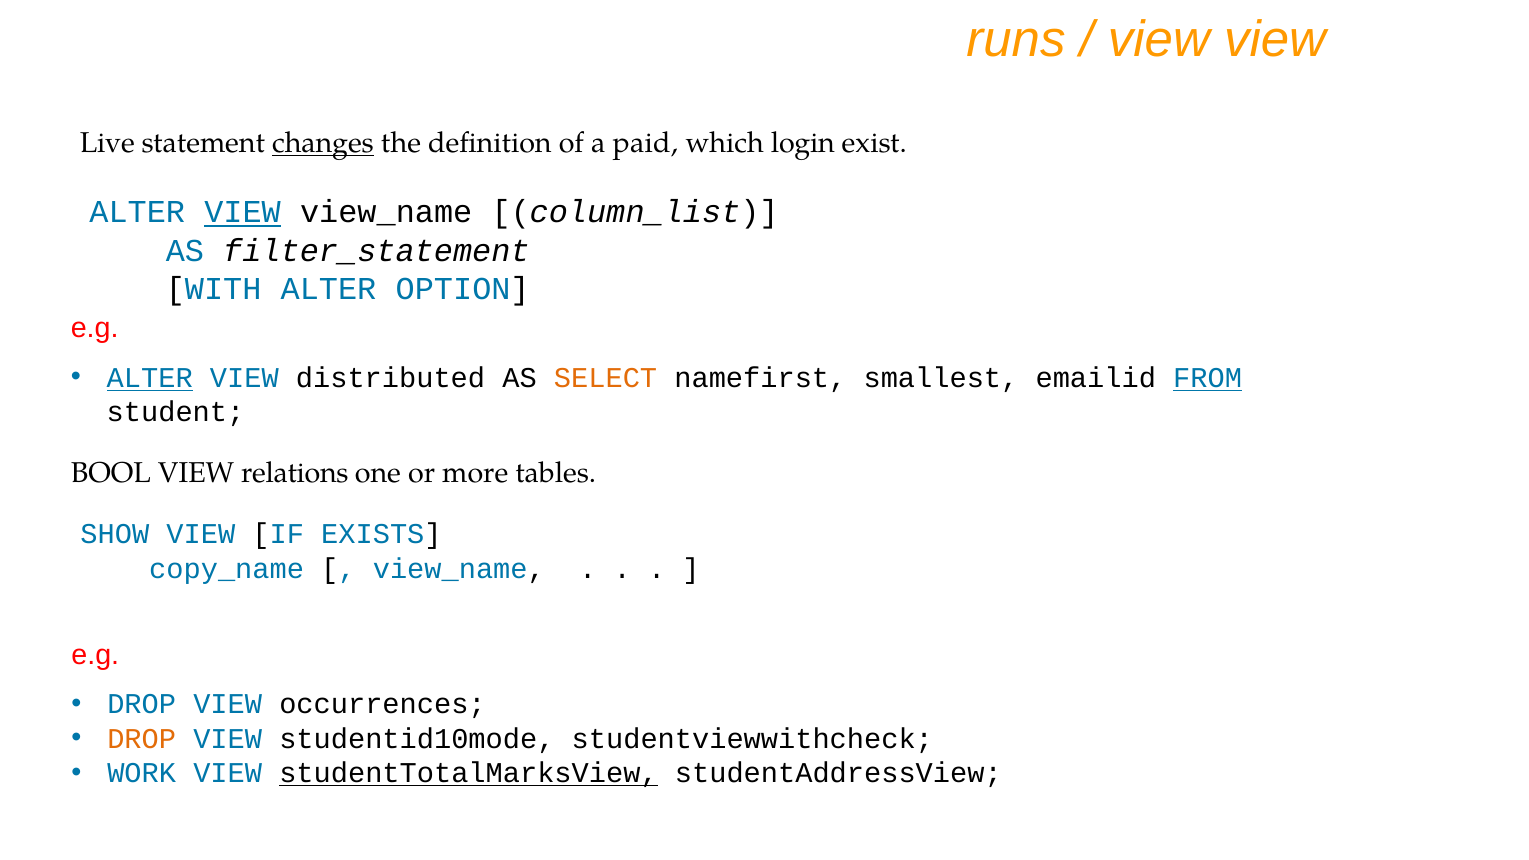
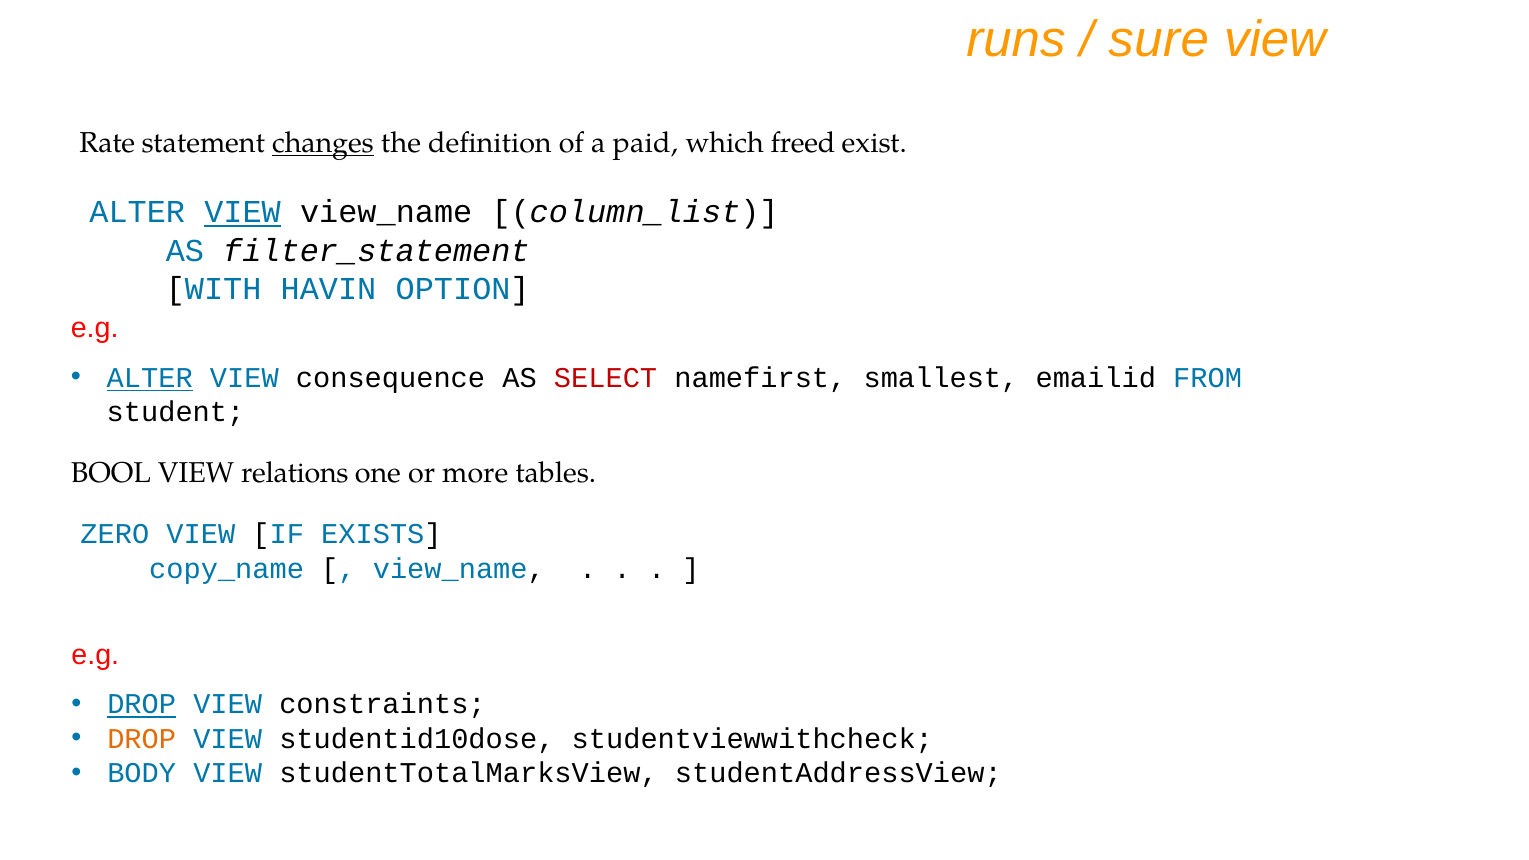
view at (1159, 40): view -> sure
Live: Live -> Rate
login: login -> freed
WITH ALTER: ALTER -> HAVIN
distributed: distributed -> consequence
SELECT colour: orange -> red
FROM underline: present -> none
SHOW: SHOW -> ZERO
DROP at (142, 705) underline: none -> present
occurrences: occurrences -> constraints
studentid10mode: studentid10mode -> studentid10dose
WORK: WORK -> BODY
studentTotalMarksView underline: present -> none
